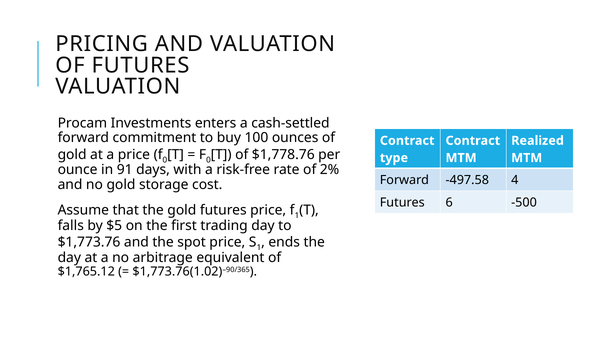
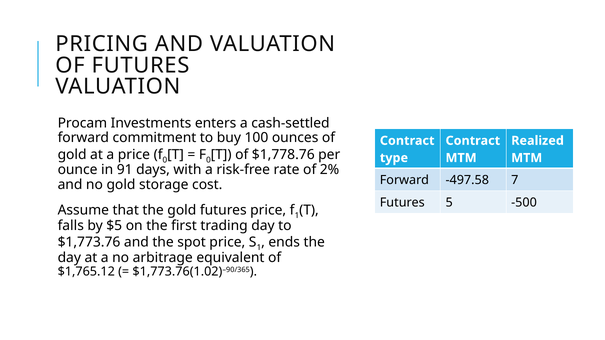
4: 4 -> 7
6: 6 -> 5
